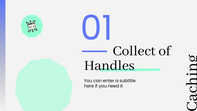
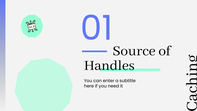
Collect: Collect -> Source
